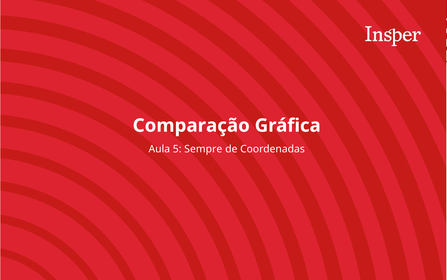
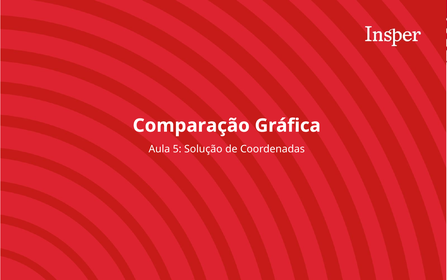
Sempre: Sempre -> Solução
